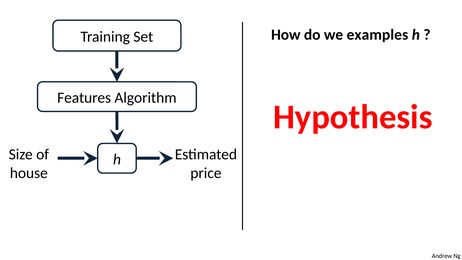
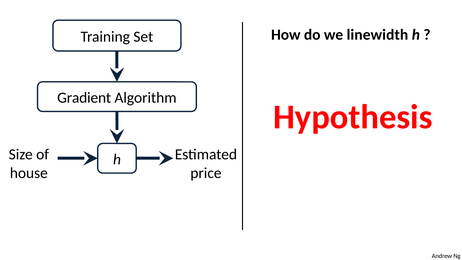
examples: examples -> linewidth
Features: Features -> Gradient
